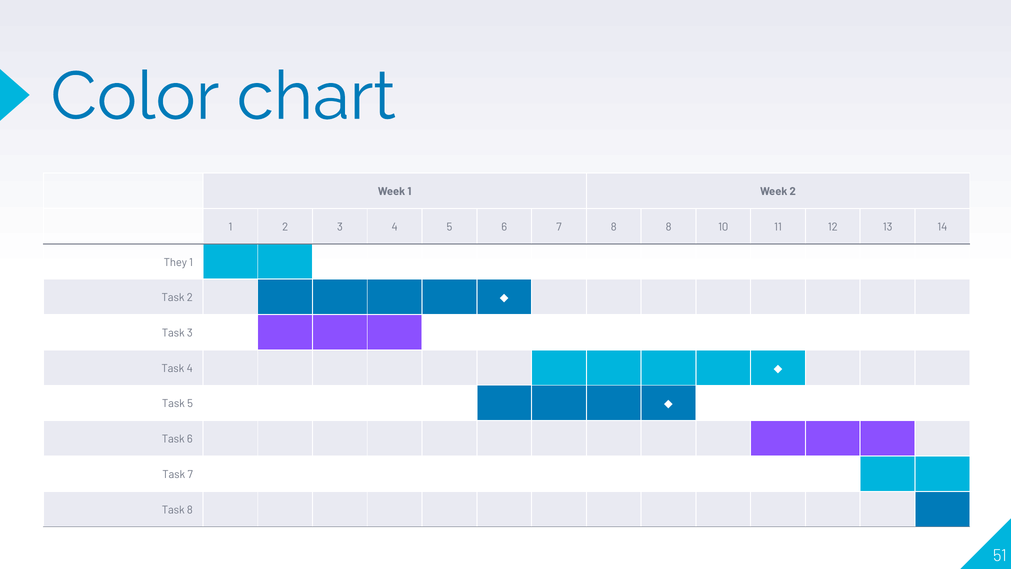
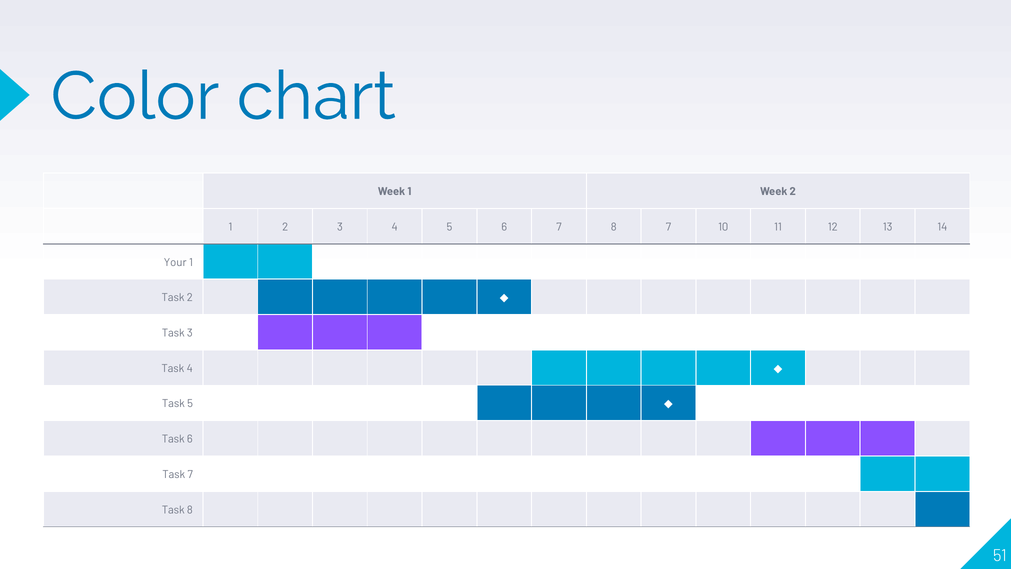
8 8: 8 -> 7
They: They -> Your
